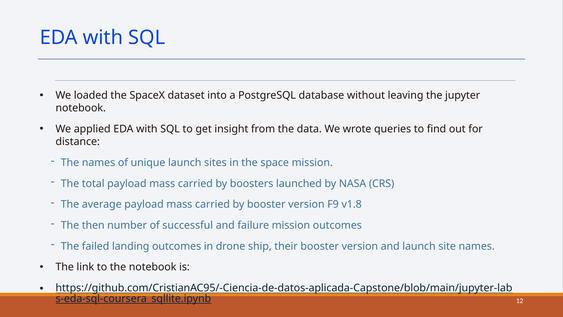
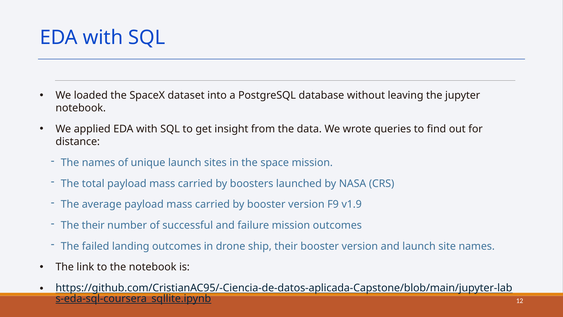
v1.8: v1.8 -> v1.9
The then: then -> their
